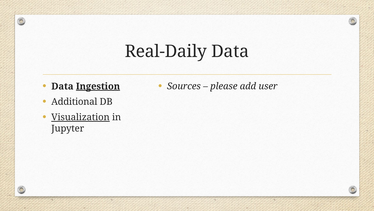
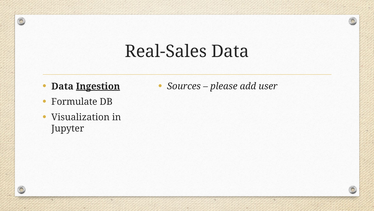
Real-Daily: Real-Daily -> Real-Sales
Additional: Additional -> Formulate
Visualization underline: present -> none
